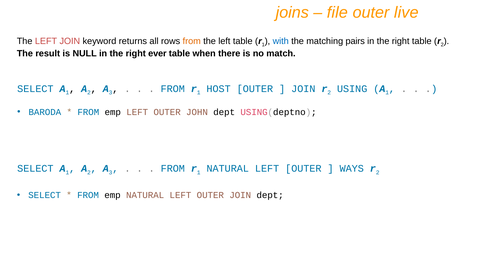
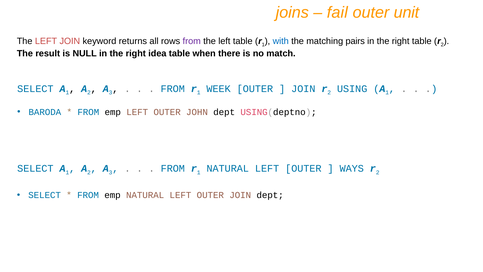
file: file -> fail
live: live -> unit
from at (192, 41) colour: orange -> purple
ever: ever -> idea
HOST: HOST -> WEEK
